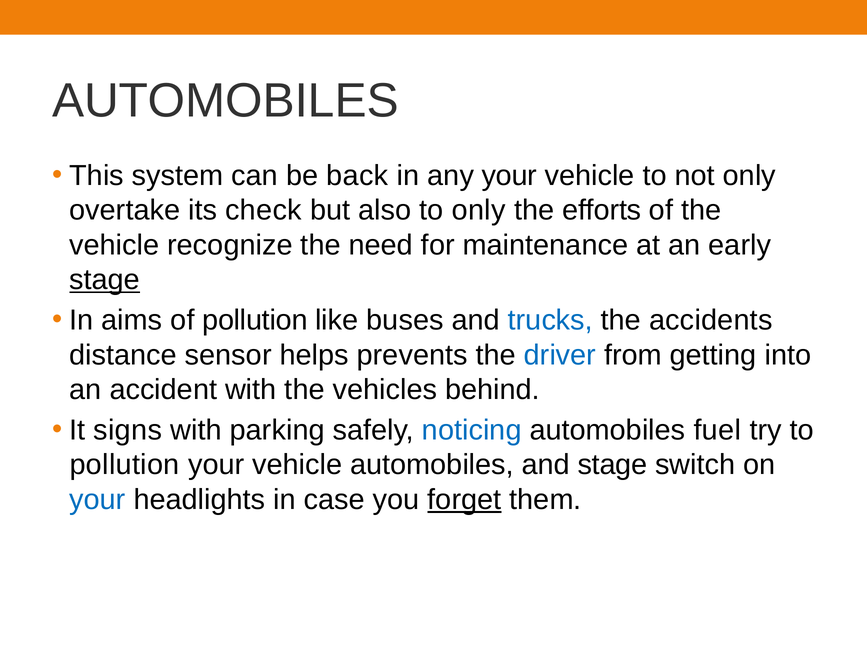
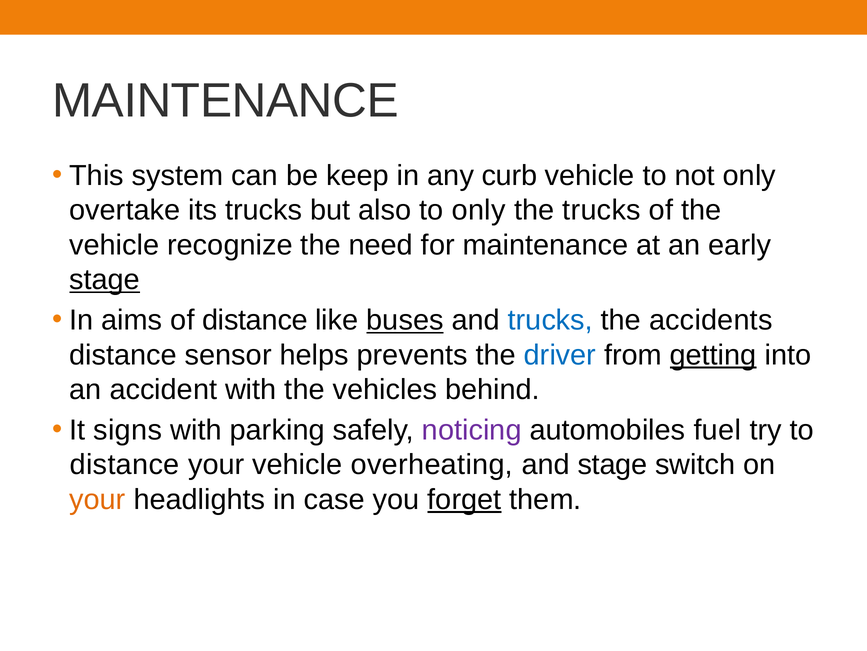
AUTOMOBILES at (225, 101): AUTOMOBILES -> MAINTENANCE
back: back -> keep
any your: your -> curb
its check: check -> trucks
the efforts: efforts -> trucks
of pollution: pollution -> distance
buses underline: none -> present
getting underline: none -> present
noticing colour: blue -> purple
pollution at (125, 464): pollution -> distance
vehicle automobiles: automobiles -> overheating
your at (97, 499) colour: blue -> orange
